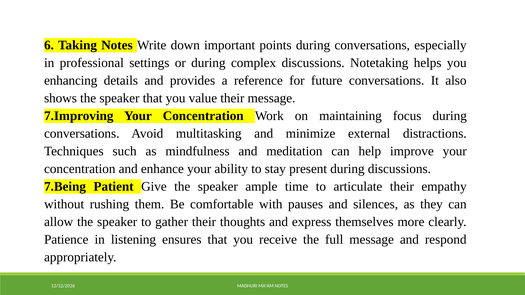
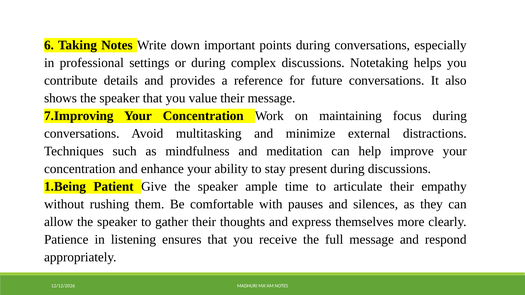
enhancing: enhancing -> contribute
7.Being: 7.Being -> 1.Being
